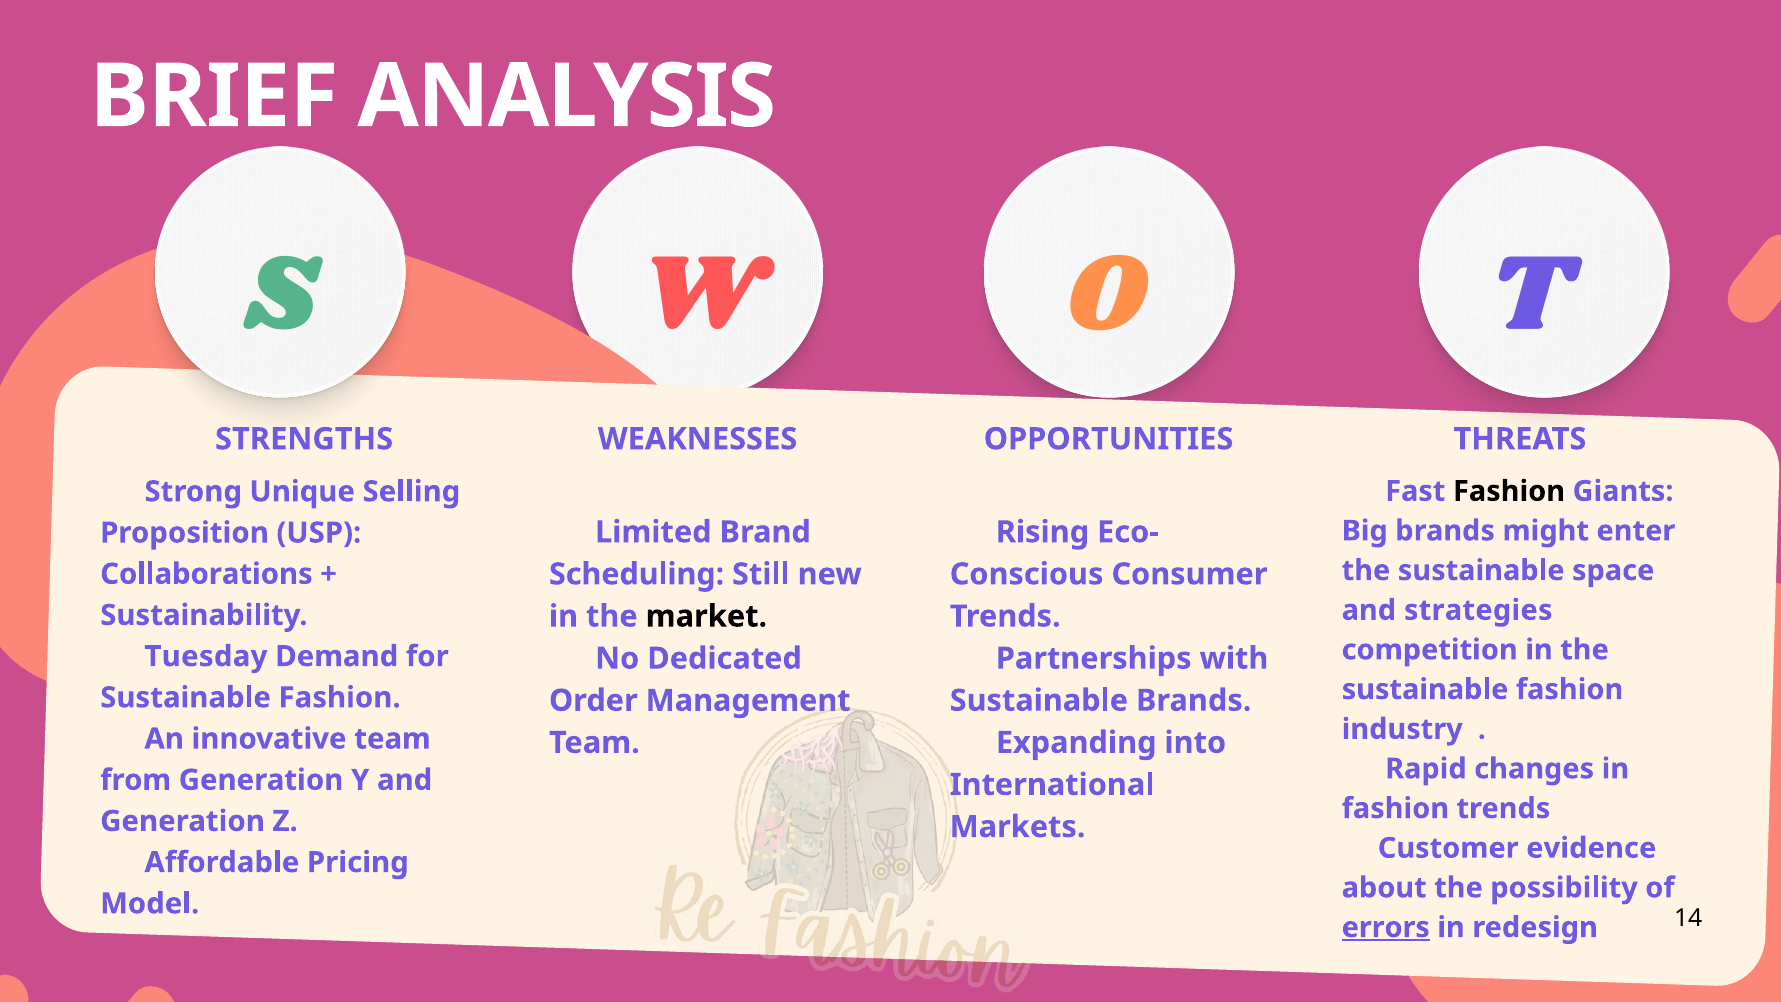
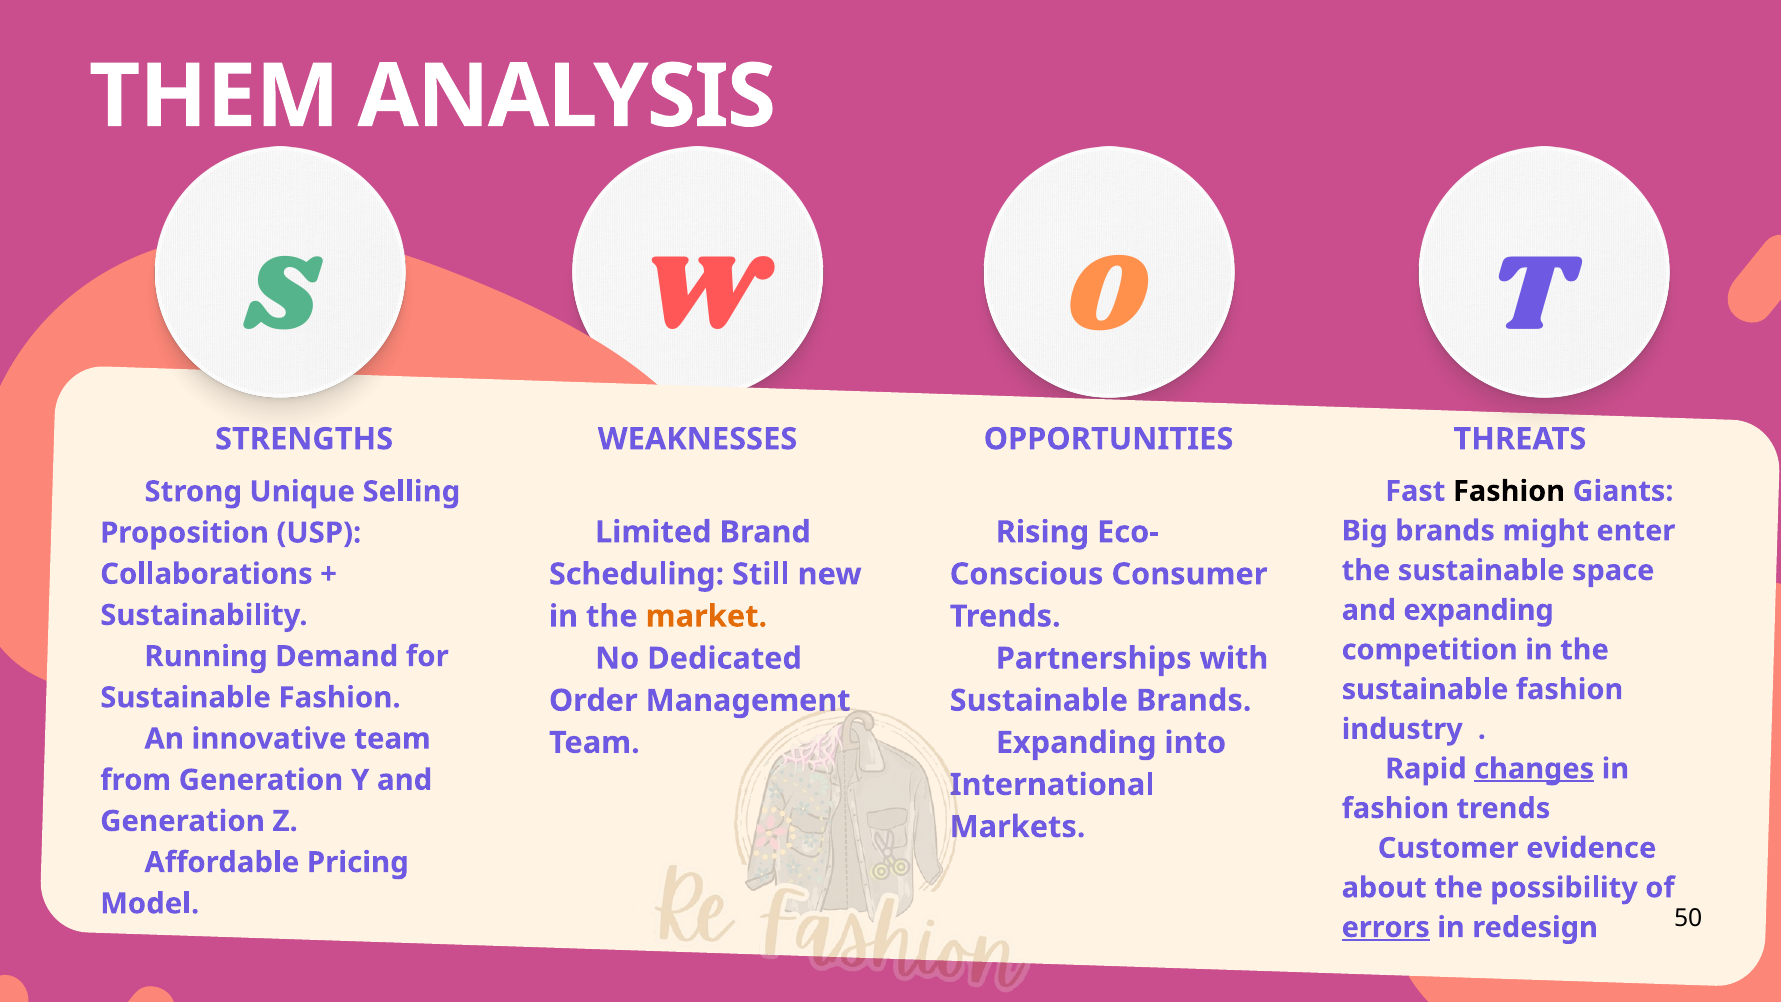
BRIEF: BRIEF -> THEM
and strategies: strategies -> expanding
market colour: black -> orange
Tuesday: Tuesday -> Running
changes underline: none -> present
14: 14 -> 50
